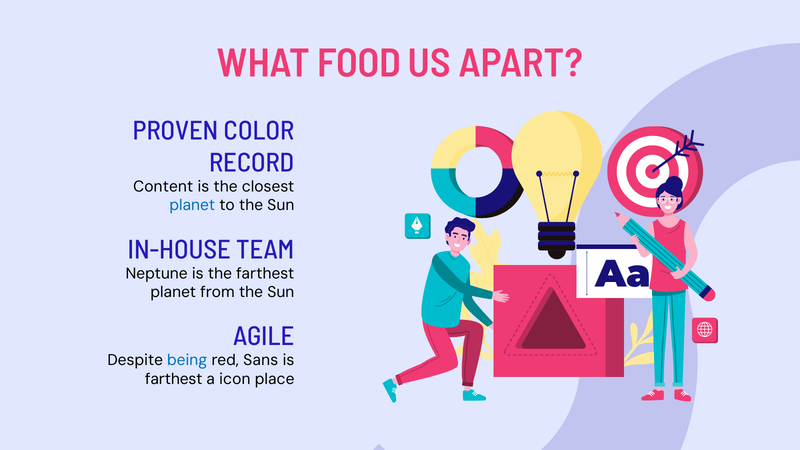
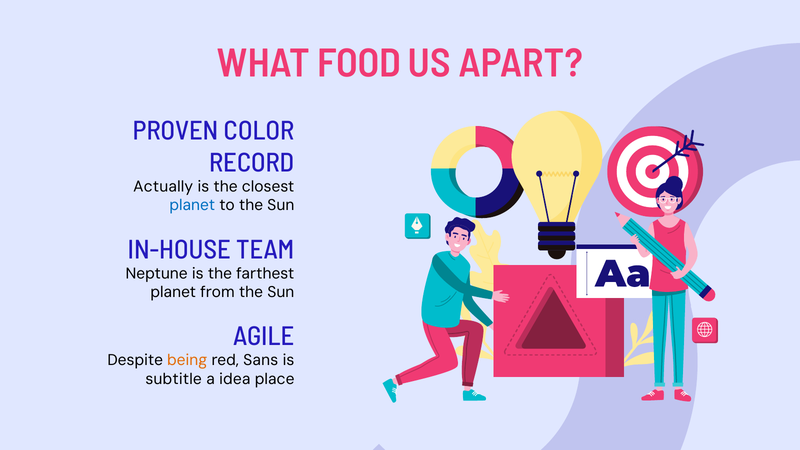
Content: Content -> Actually
being colour: blue -> orange
farthest at (174, 379): farthest -> subtitle
icon: icon -> idea
